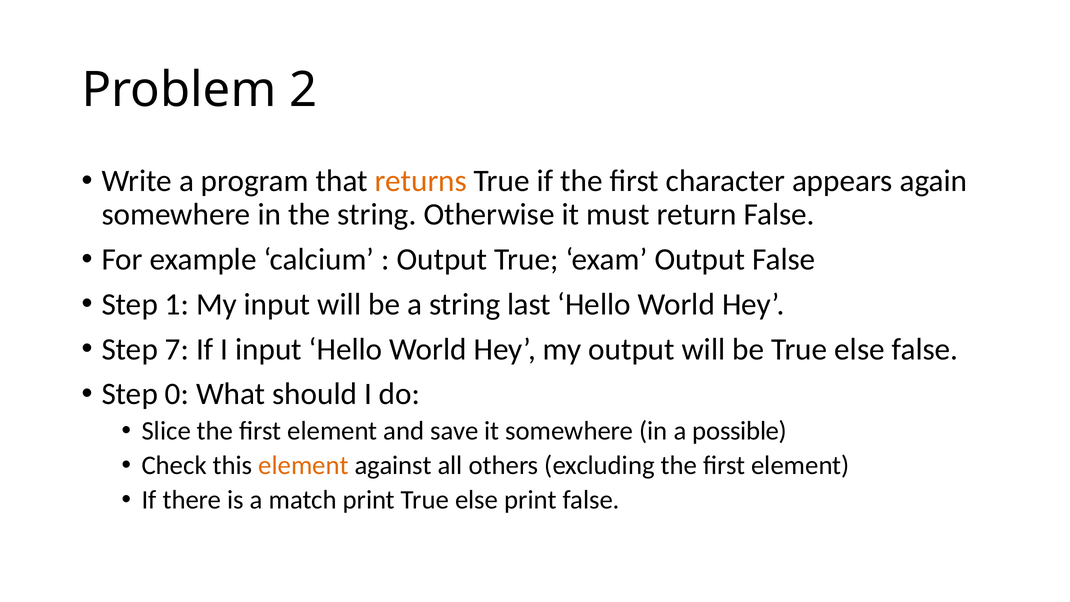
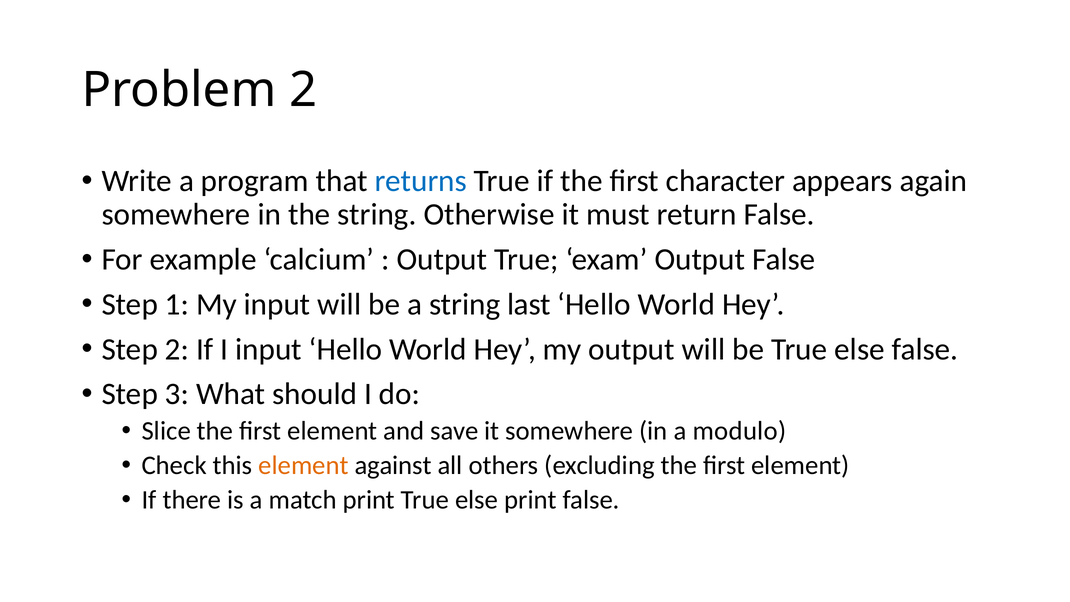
returns colour: orange -> blue
Step 7: 7 -> 2
0: 0 -> 3
possible: possible -> modulo
